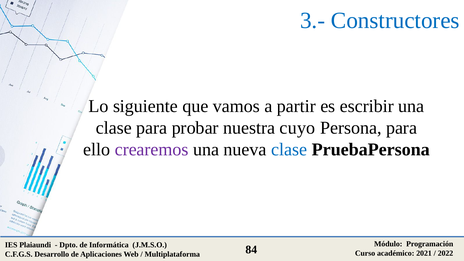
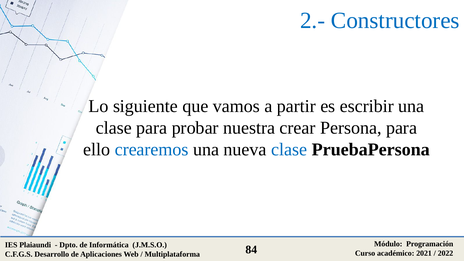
3.-: 3.- -> 2.-
cuyo: cuyo -> crear
crearemos colour: purple -> blue
